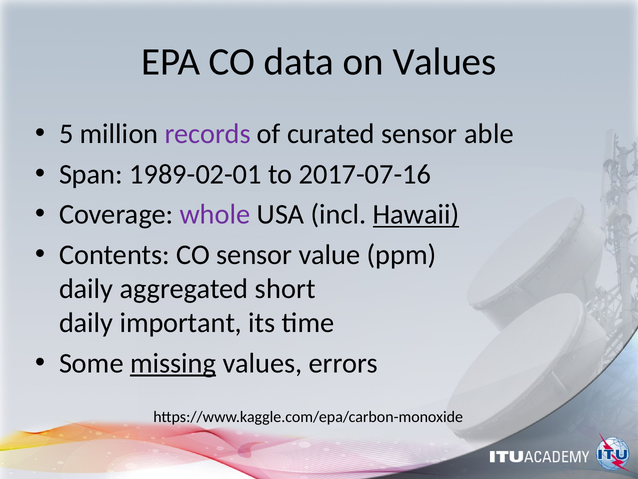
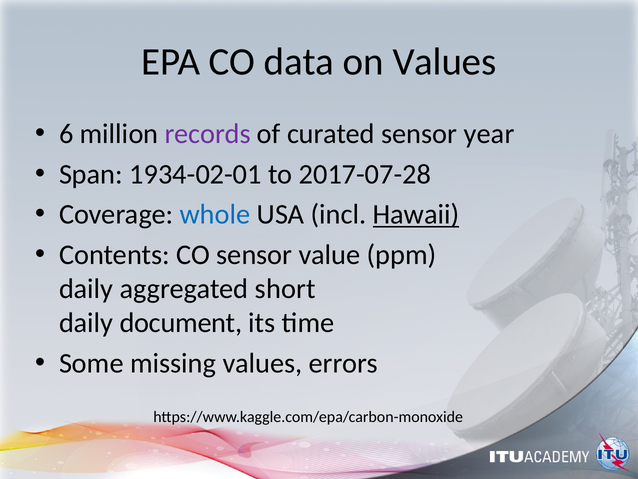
5: 5 -> 6
able: able -> year
1989-02-01: 1989-02-01 -> 1934-02-01
2017-07-16: 2017-07-16 -> 2017-07-28
whole colour: purple -> blue
important: important -> document
missing underline: present -> none
